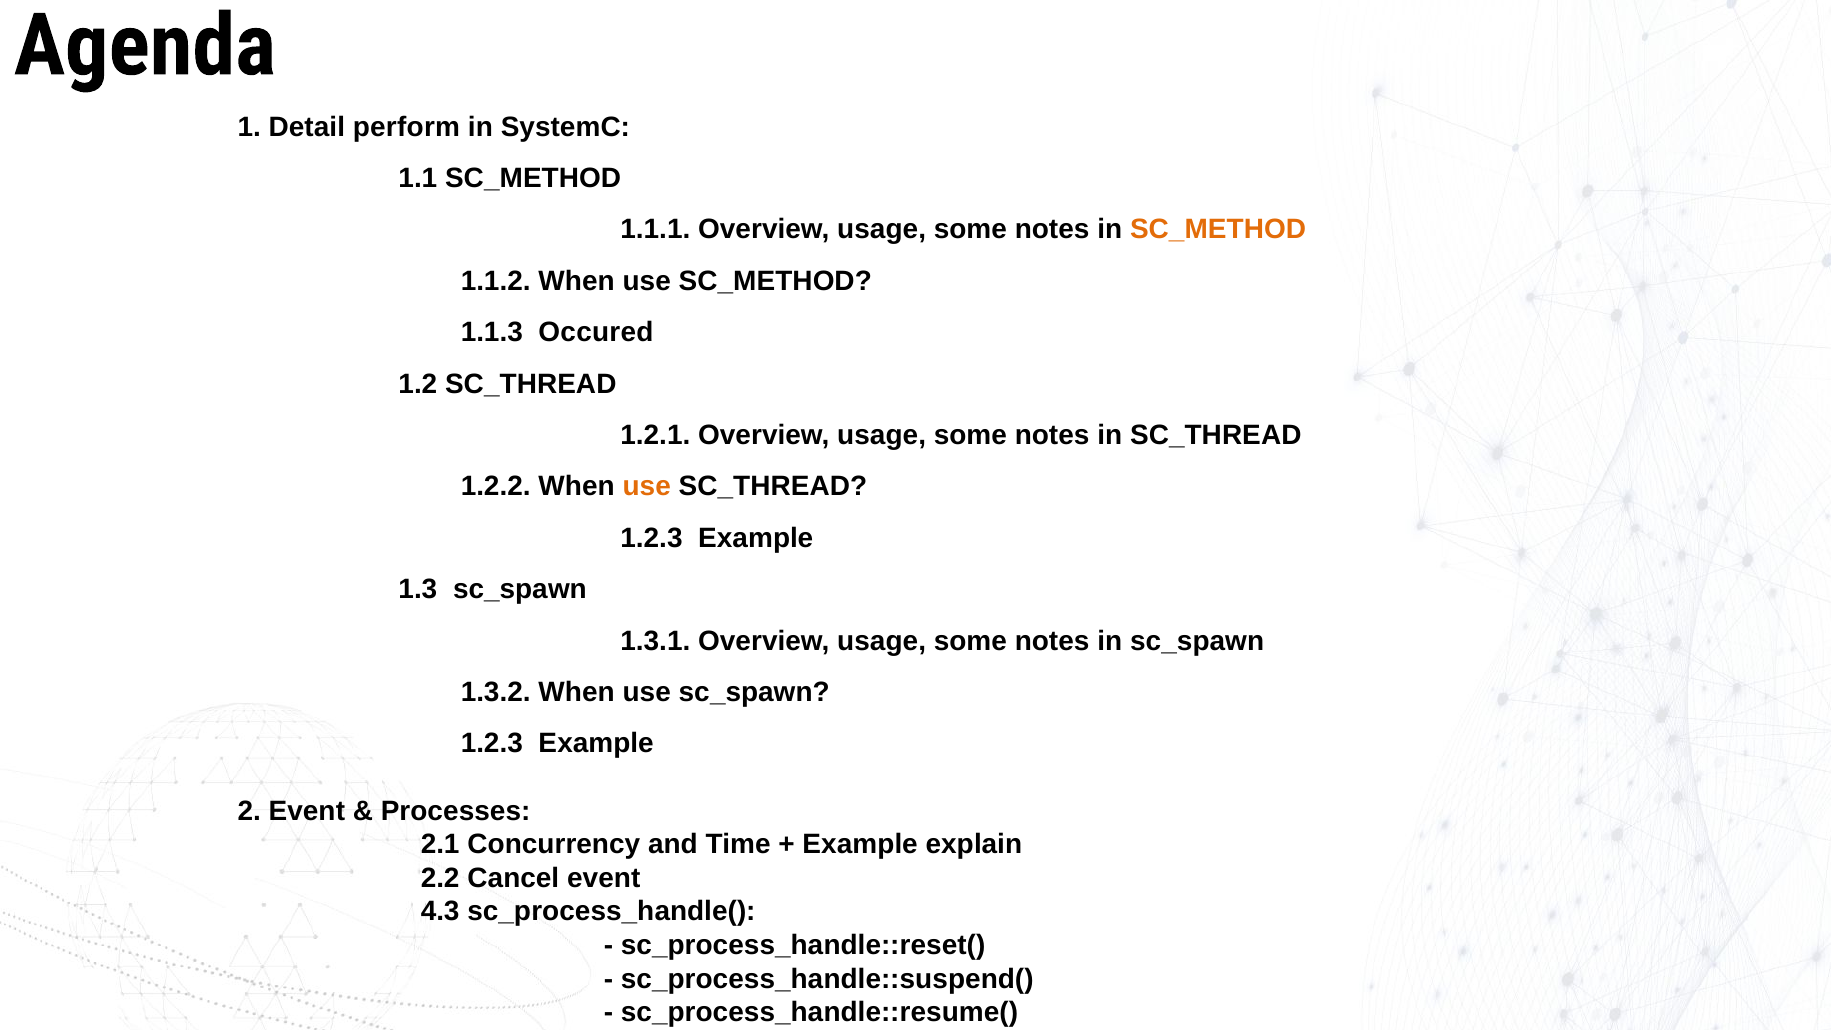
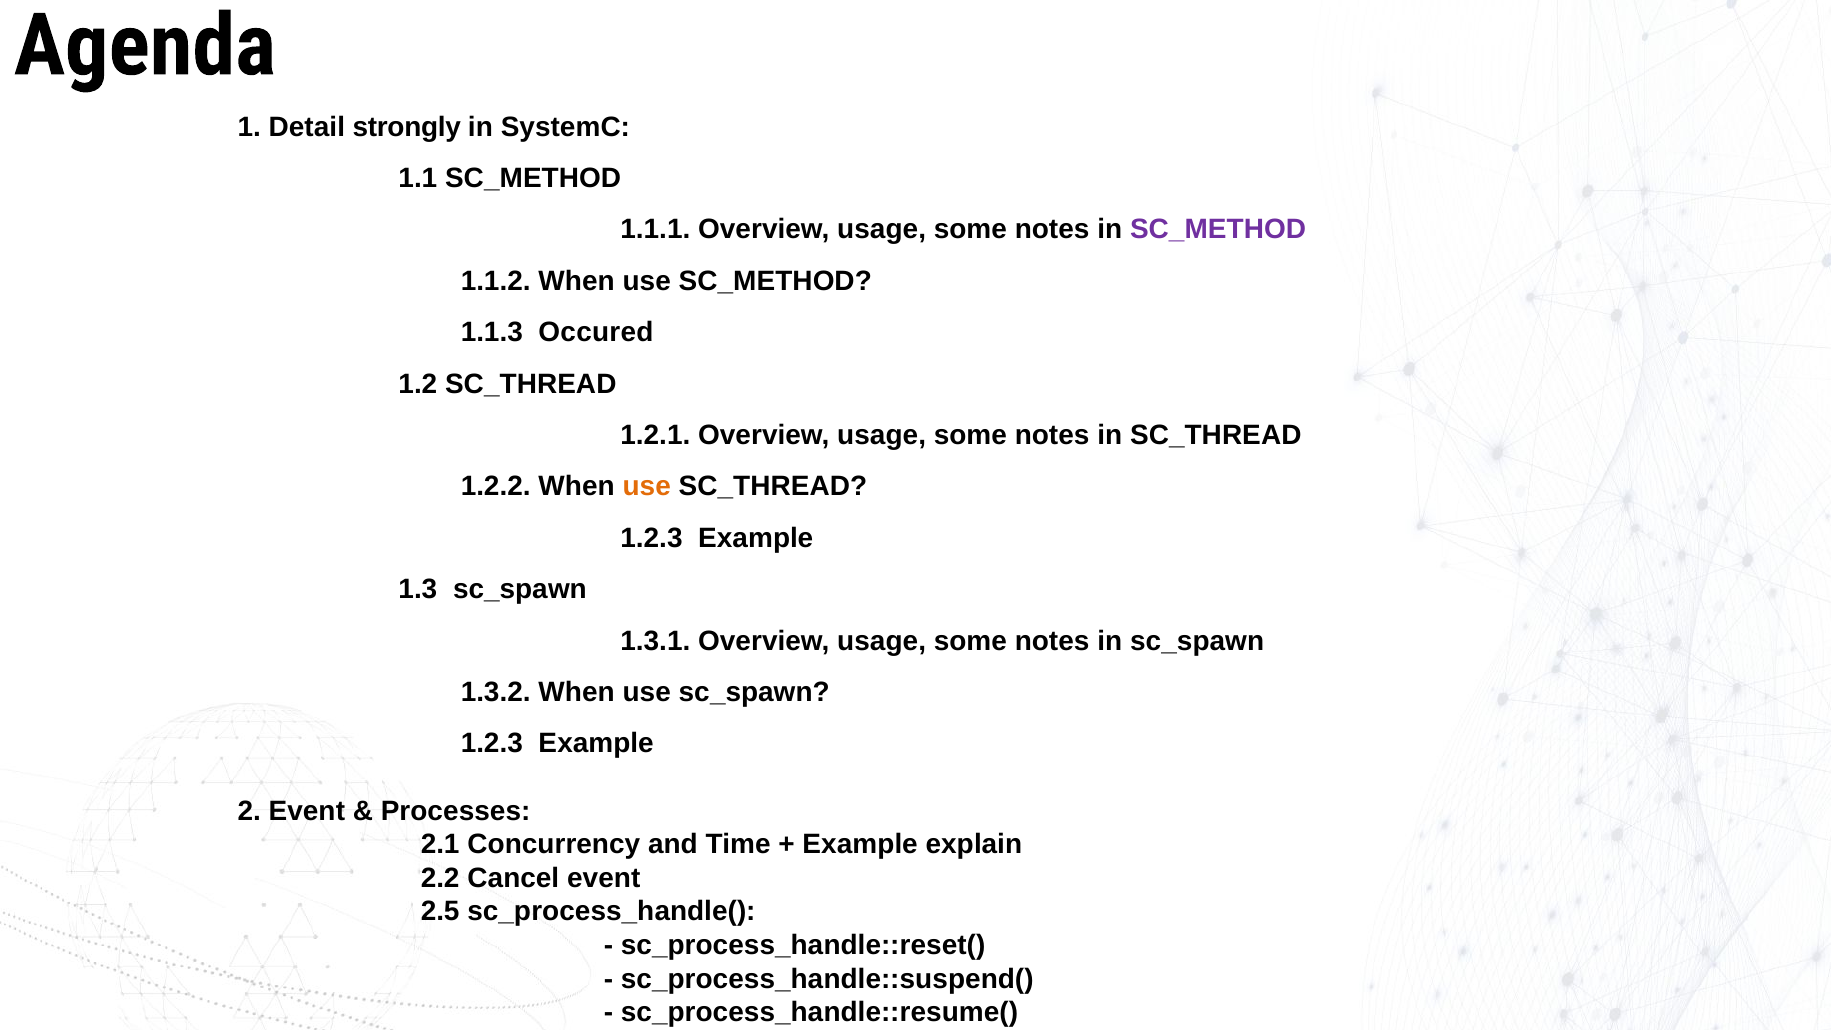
perform: perform -> strongly
SC_METHOD at (1218, 230) colour: orange -> purple
4.3: 4.3 -> 2.5
